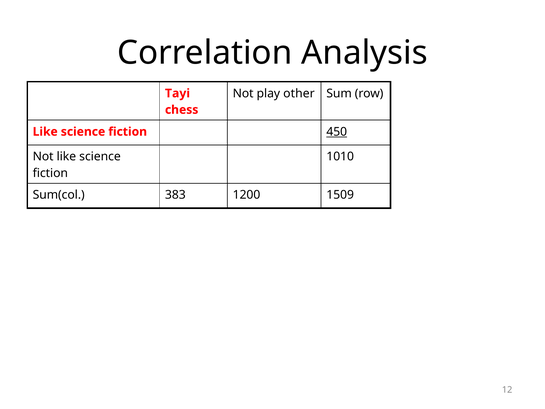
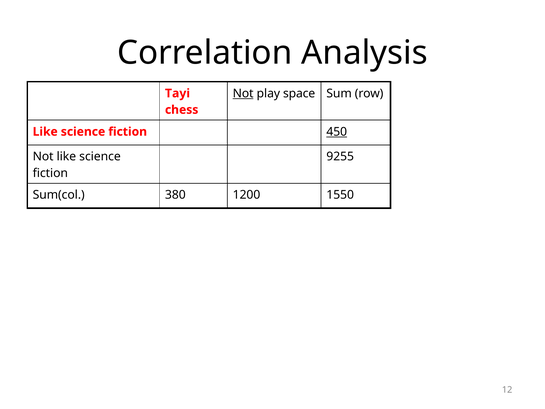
Not at (243, 93) underline: none -> present
other: other -> space
1010: 1010 -> 9255
383: 383 -> 380
1509: 1509 -> 1550
